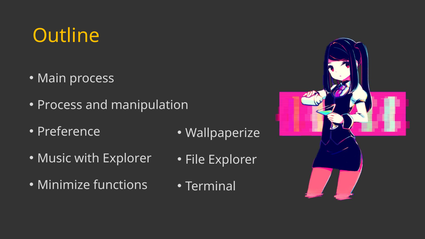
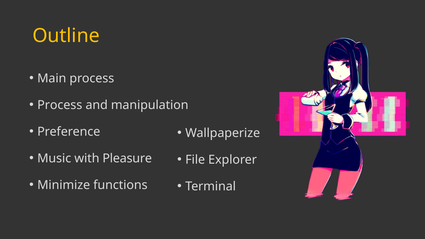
with Explorer: Explorer -> Pleasure
